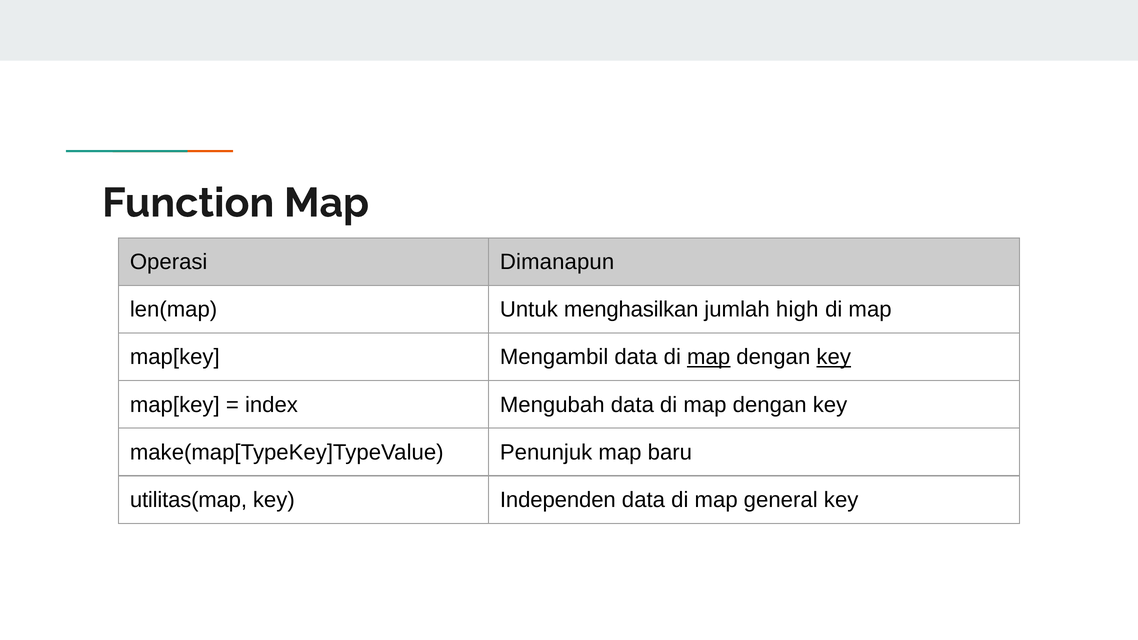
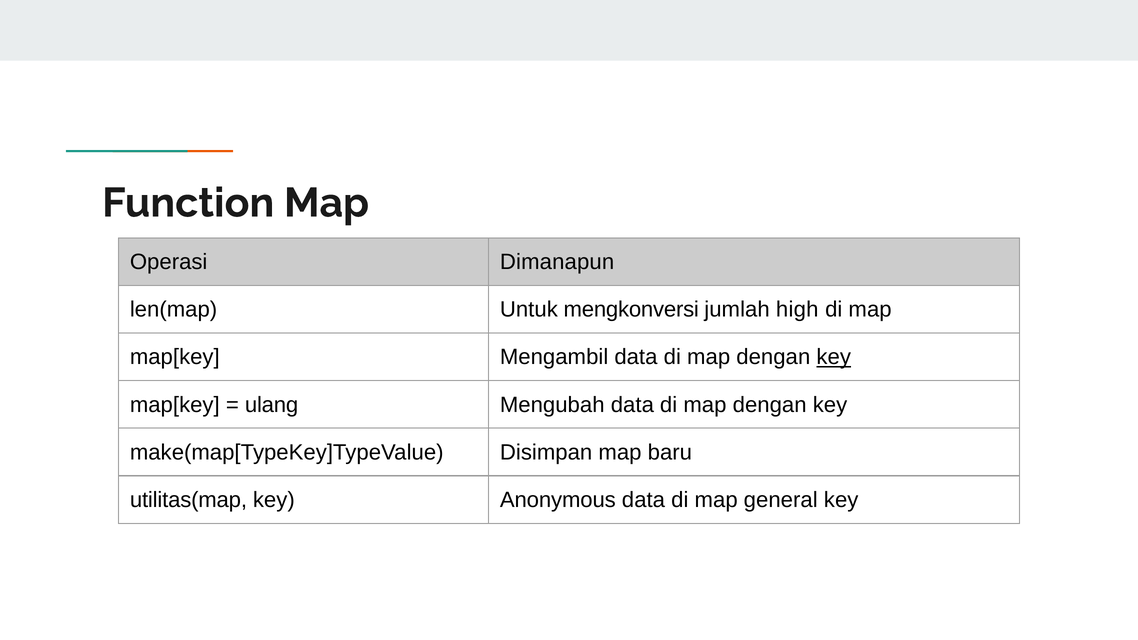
menghasilkan: menghasilkan -> mengkonversi
map at (709, 357) underline: present -> none
index: index -> ulang
Penunjuk: Penunjuk -> Disimpan
Independen: Independen -> Anonymous
